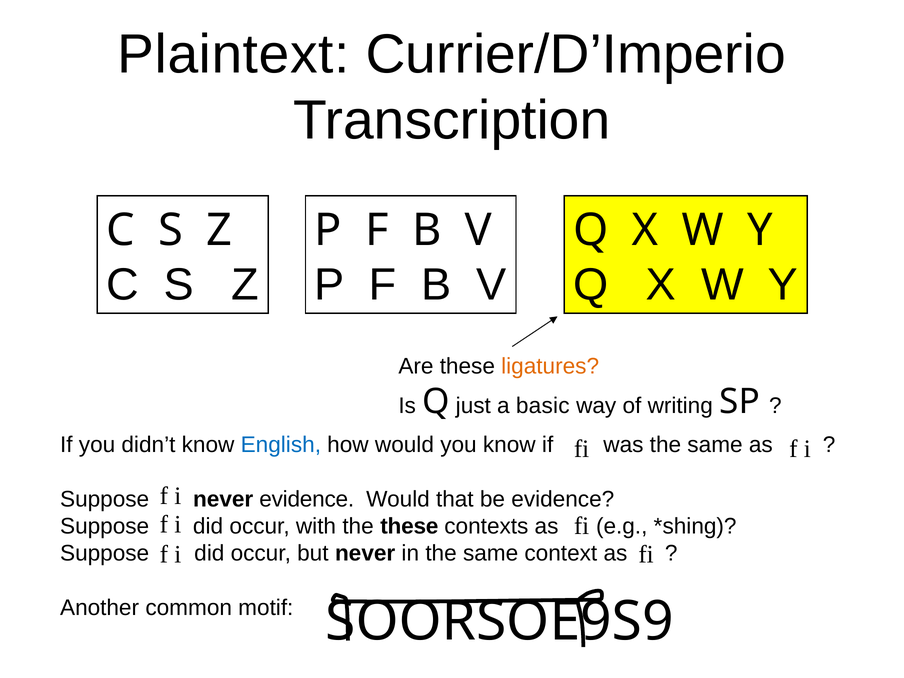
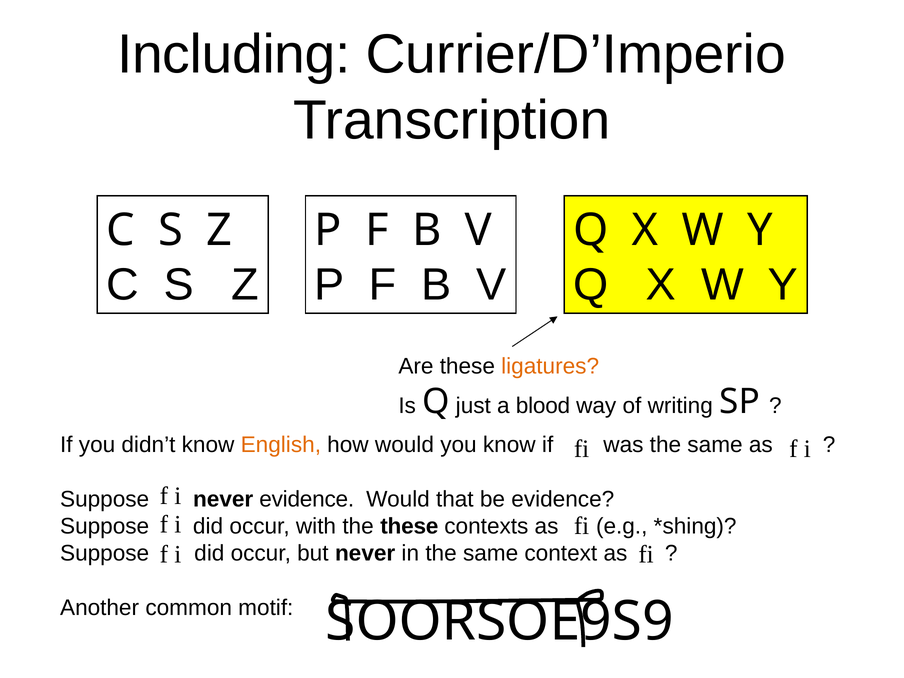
Plaintext: Plaintext -> Including
basic: basic -> blood
English colour: blue -> orange
